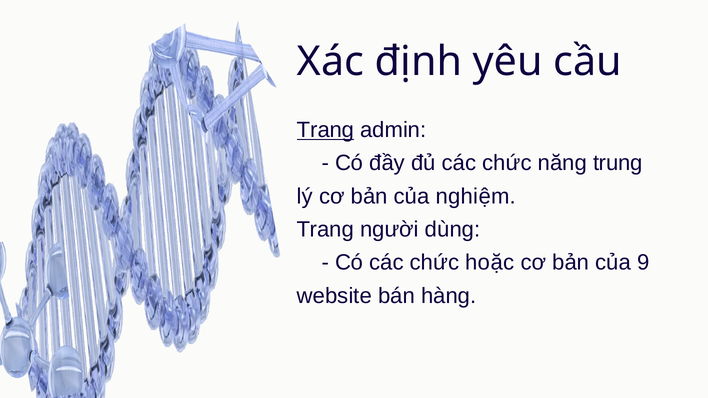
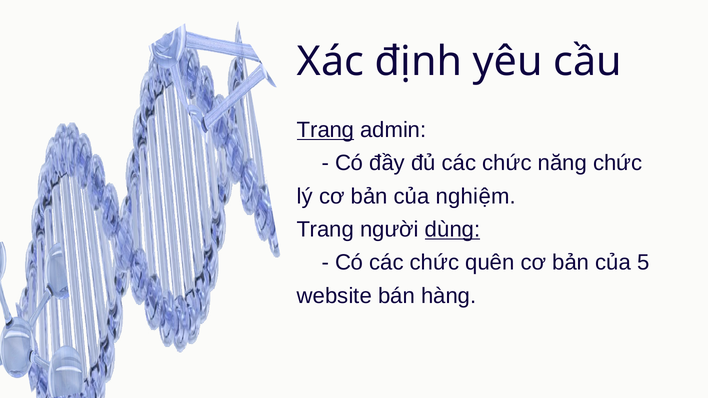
năng trung: trung -> chức
dùng underline: none -> present
hoặc: hoặc -> quên
9: 9 -> 5
